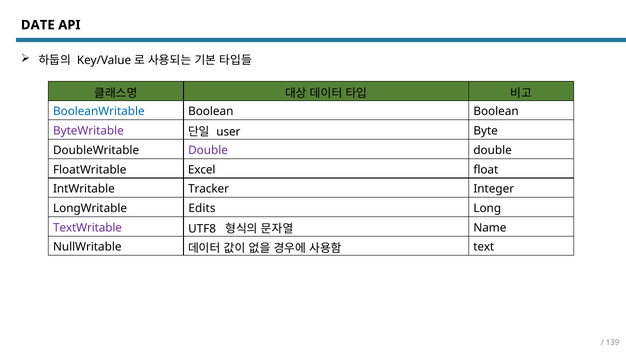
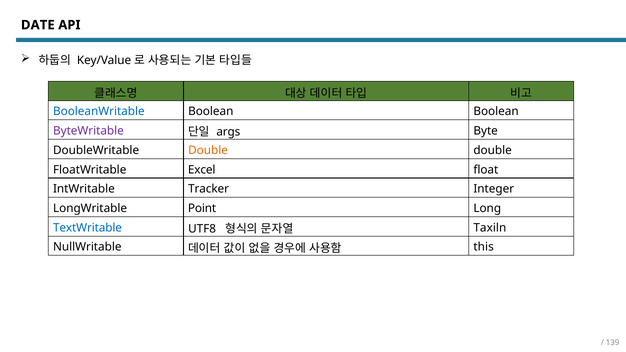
user: user -> args
Double at (208, 150) colour: purple -> orange
Edits: Edits -> Point
TextWritable colour: purple -> blue
Name: Name -> Taxiln
text: text -> this
